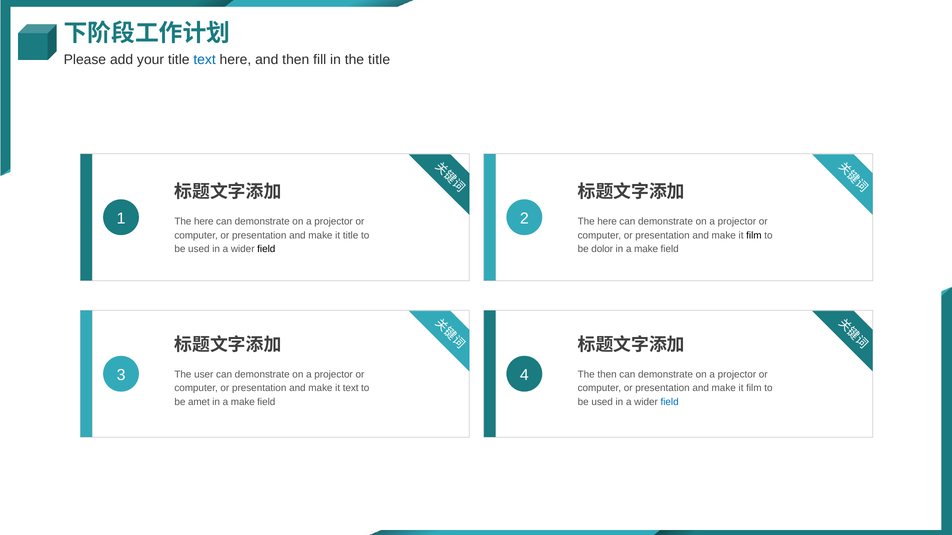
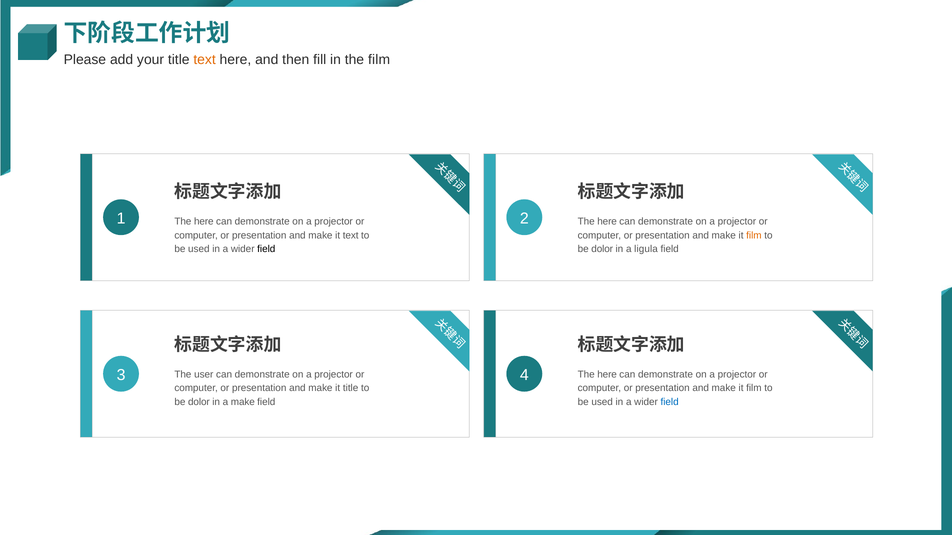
text at (205, 59) colour: blue -> orange
the title: title -> film
it title: title -> text
film at (754, 235) colour: black -> orange
make at (646, 249): make -> ligula
then at (607, 375): then -> here
it text: text -> title
amet at (199, 402): amet -> dolor
